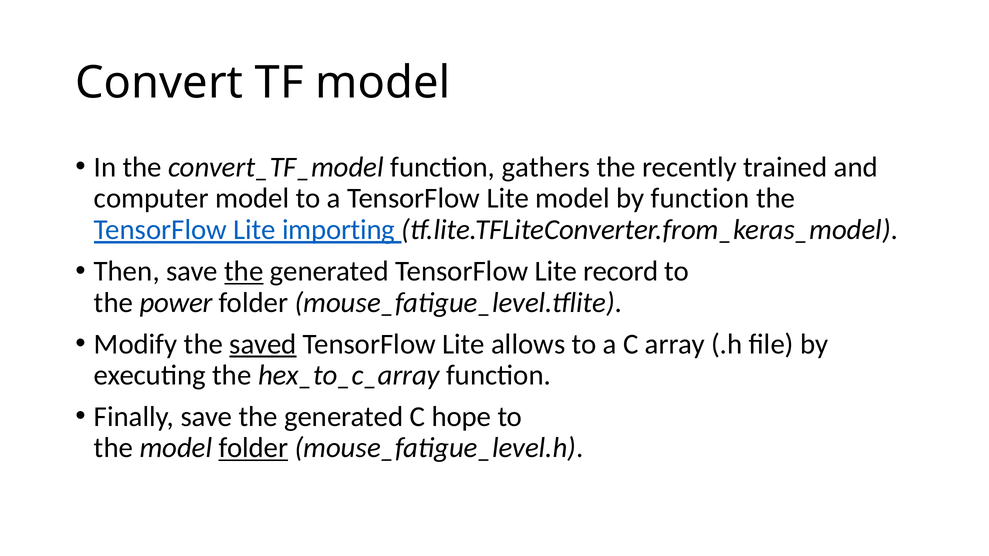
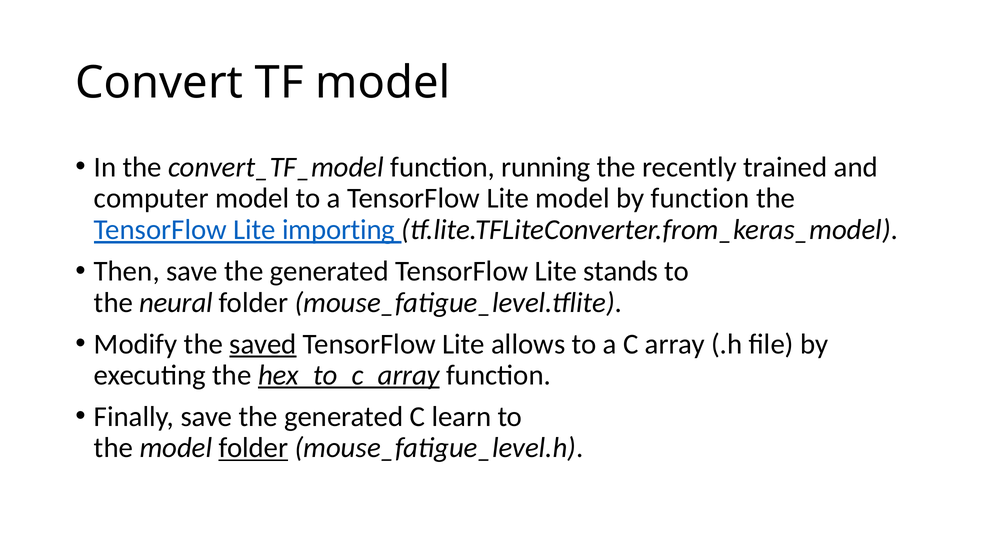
gathers: gathers -> running
the at (244, 272) underline: present -> none
record: record -> stands
power: power -> neural
hex_to_c_array underline: none -> present
hope: hope -> learn
